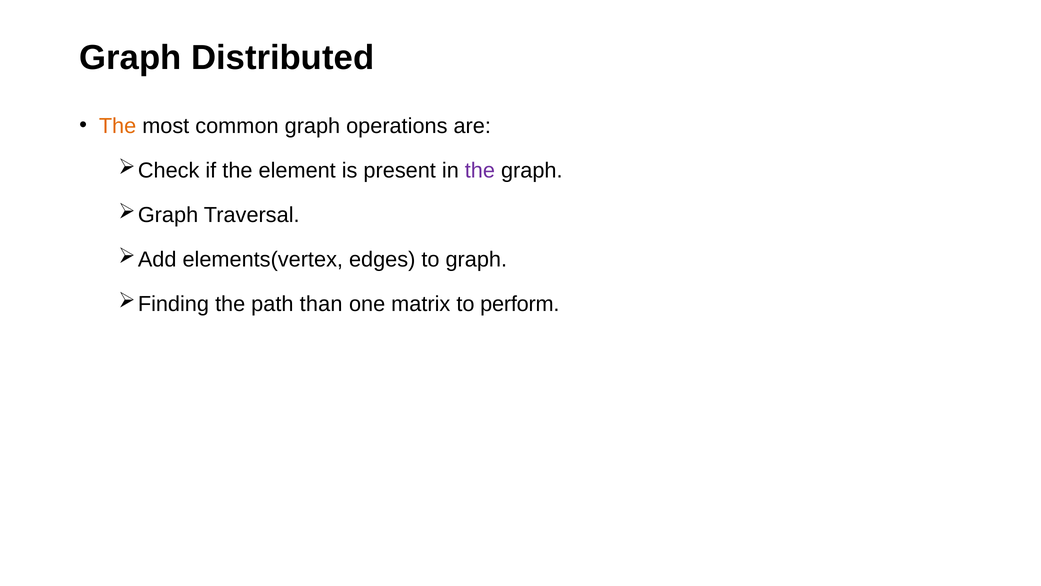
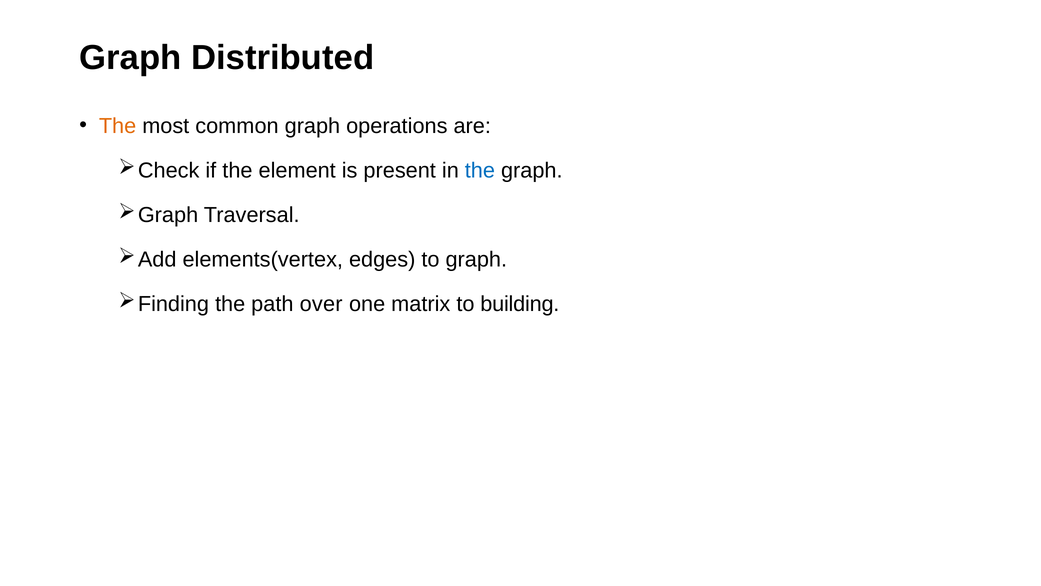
the at (480, 170) colour: purple -> blue
than: than -> over
perform: perform -> building
